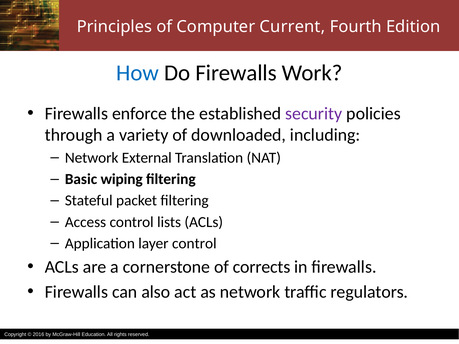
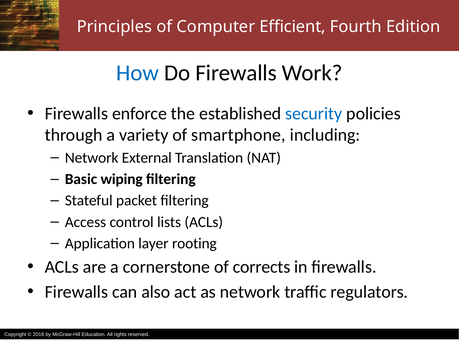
Current: Current -> Efficient
security colour: purple -> blue
downloaded: downloaded -> smartphone
layer control: control -> rooting
